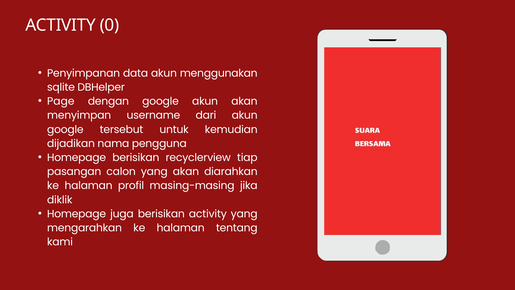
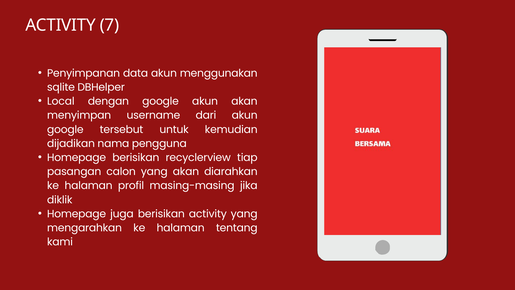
0: 0 -> 7
Page: Page -> Local
